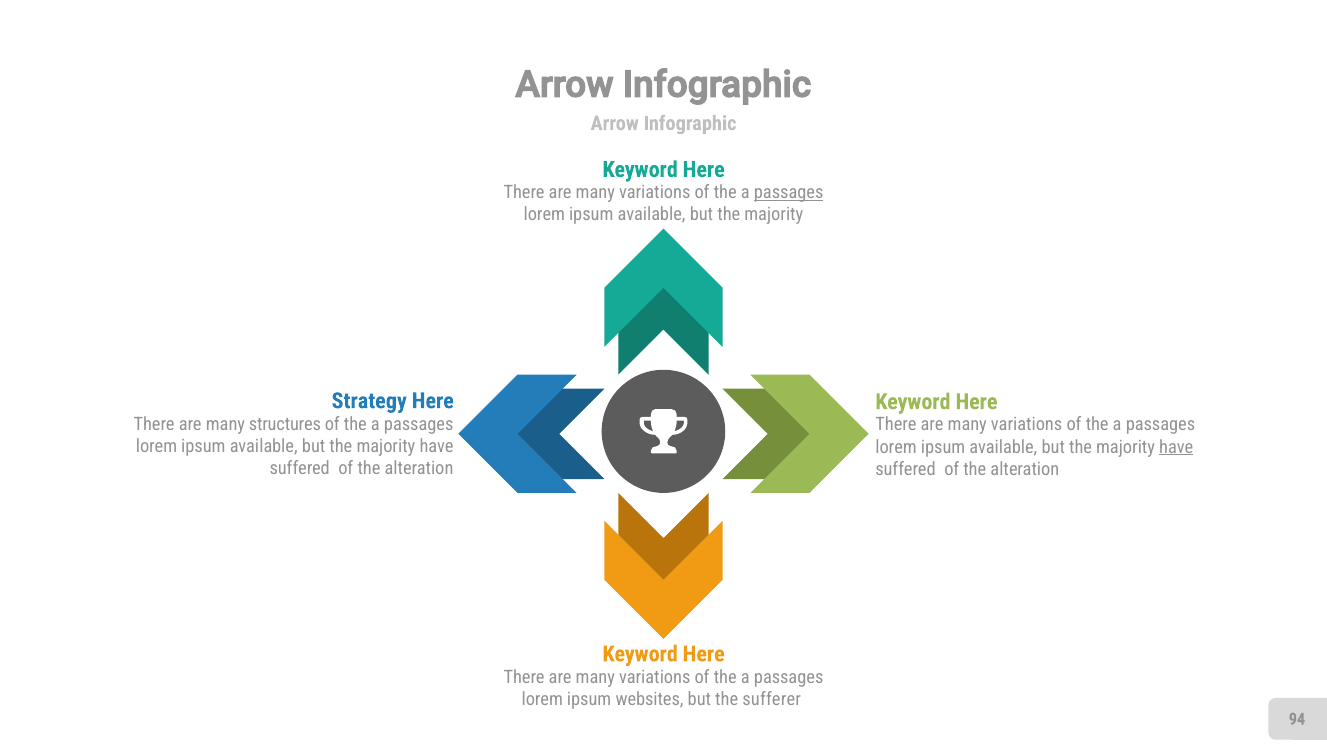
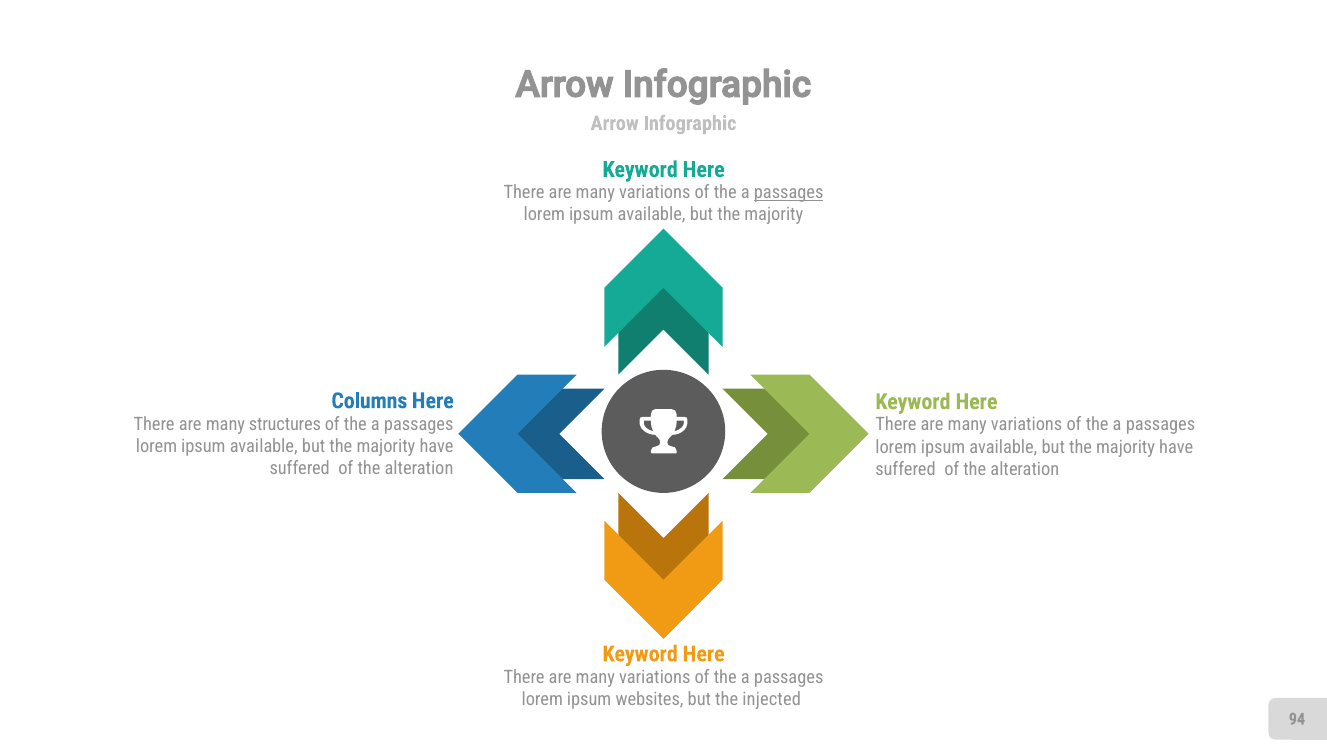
Strategy: Strategy -> Columns
have at (1176, 447) underline: present -> none
sufferer: sufferer -> injected
